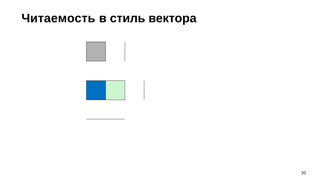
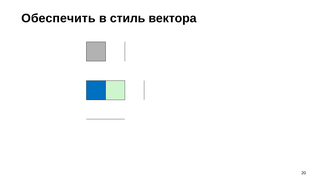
Читаемость: Читаемость -> Обеспечить
